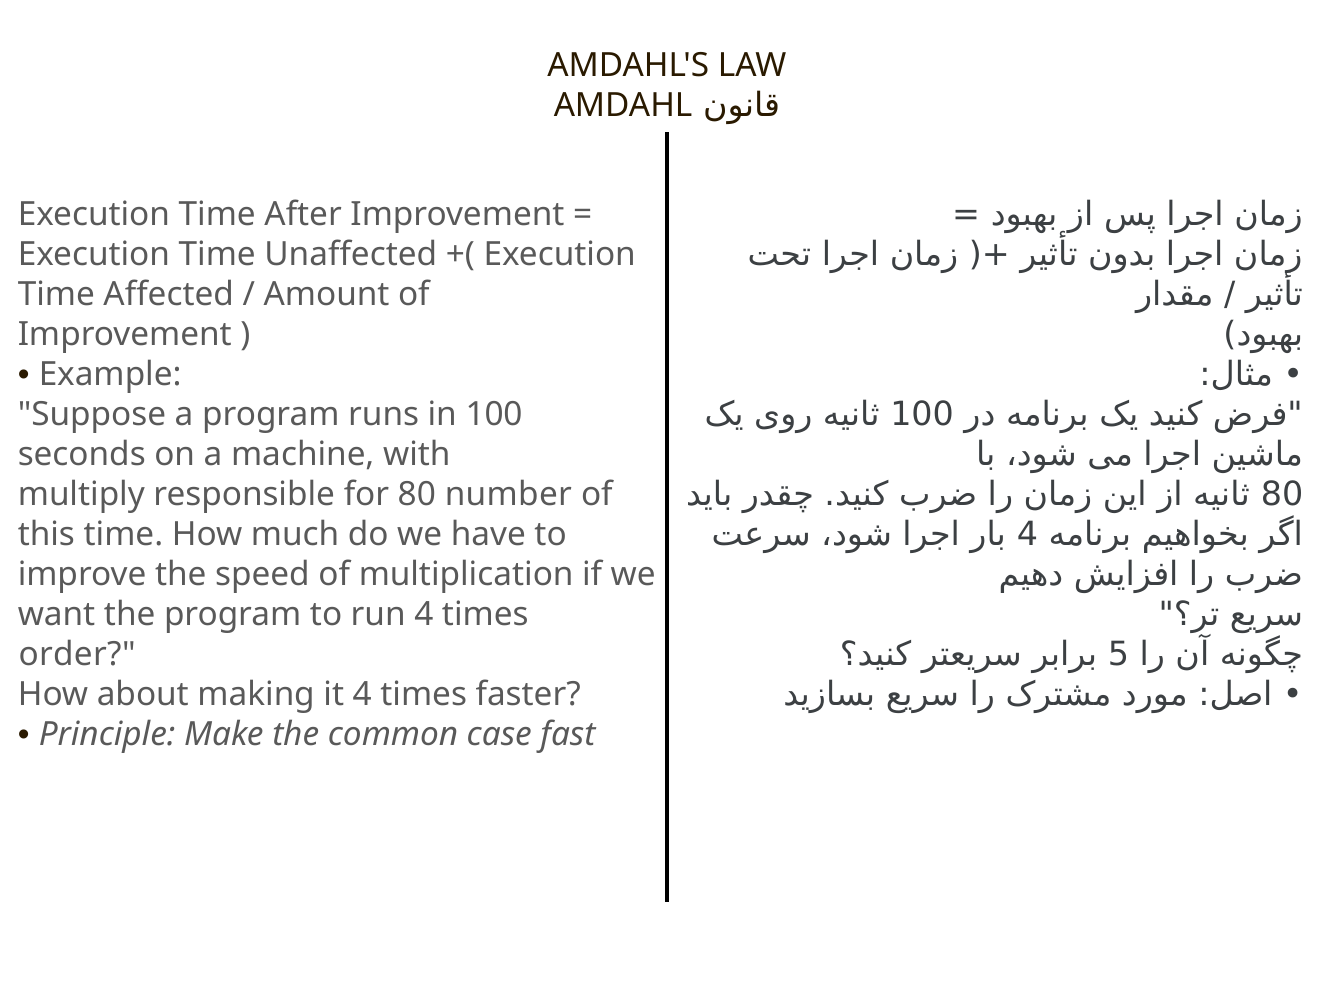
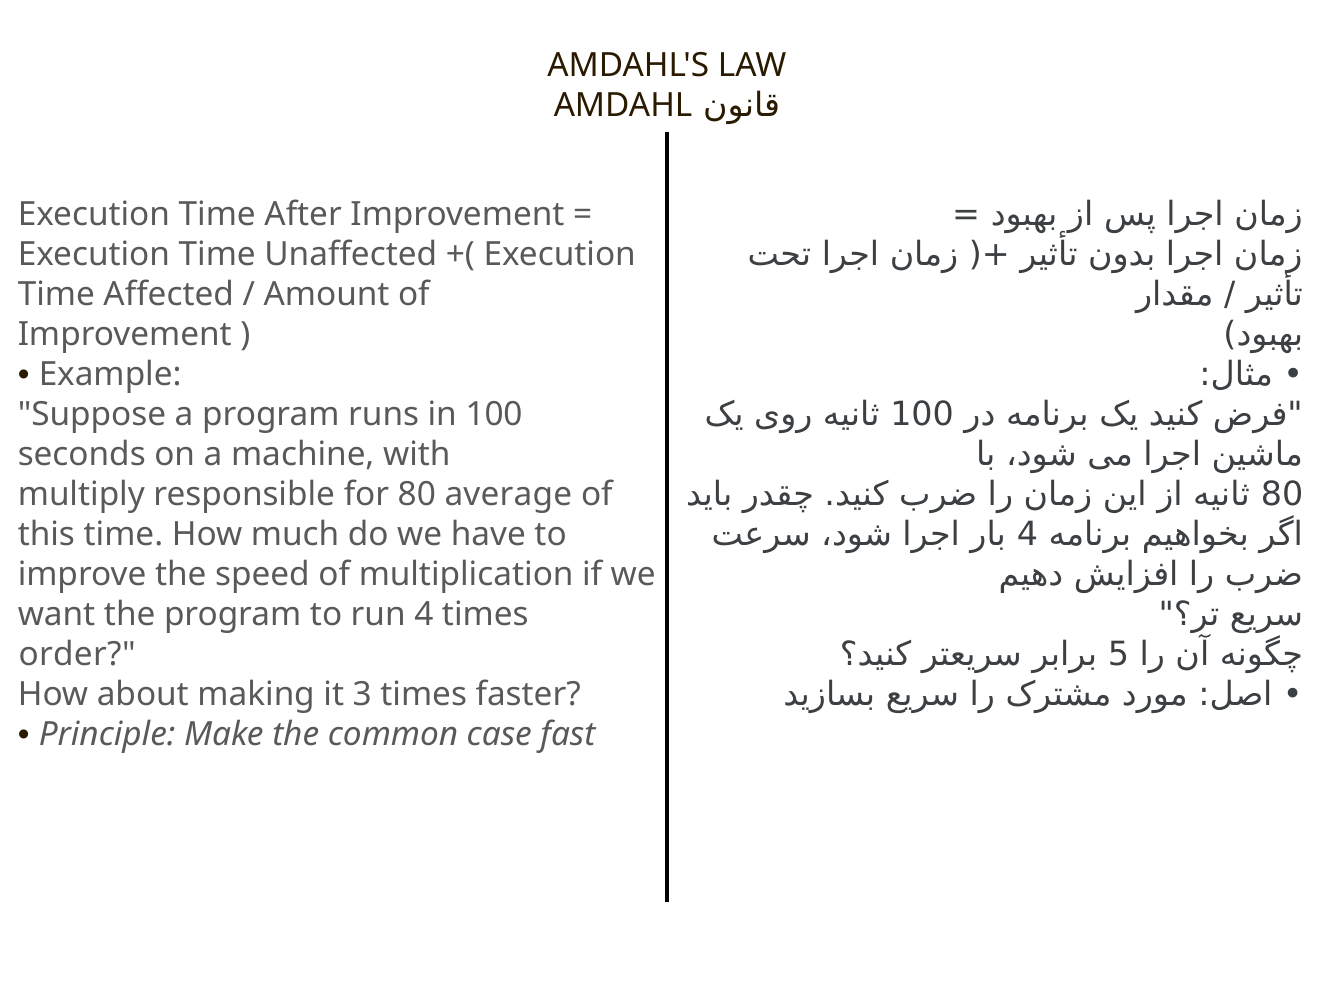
number: number -> average
it 4: 4 -> 3
